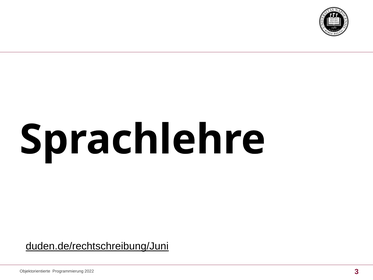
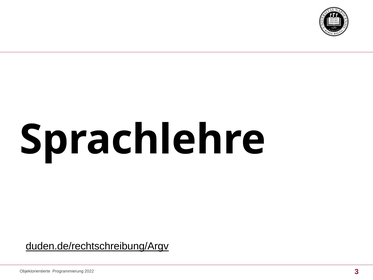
duden.de/rechtschreibung/Juni: duden.de/rechtschreibung/Juni -> duden.de/rechtschreibung/Argv
